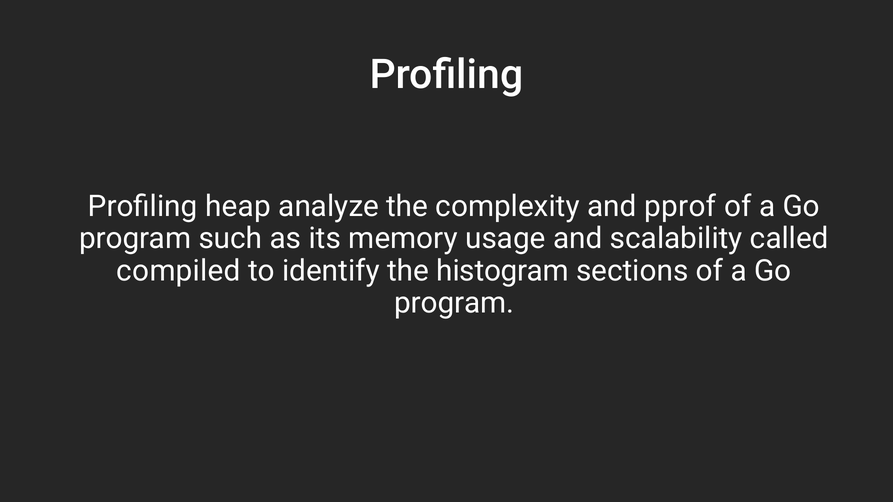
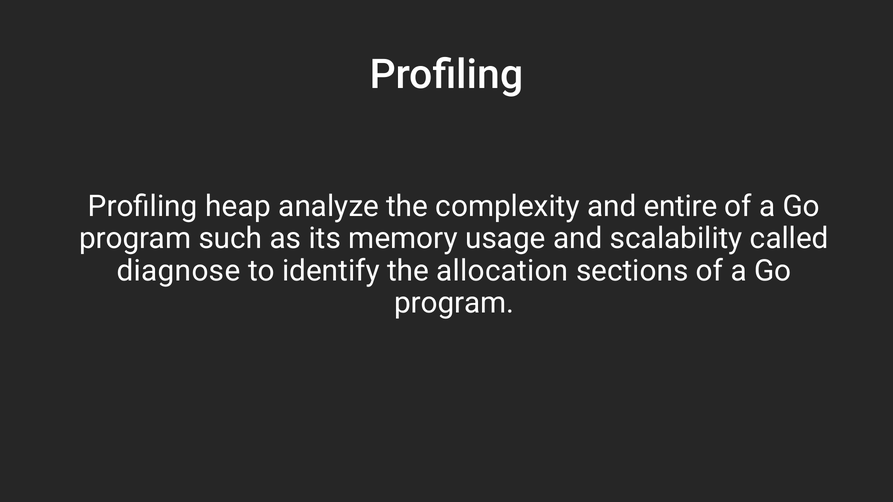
pprof: pprof -> entire
compiled: compiled -> diagnose
histogram: histogram -> allocation
